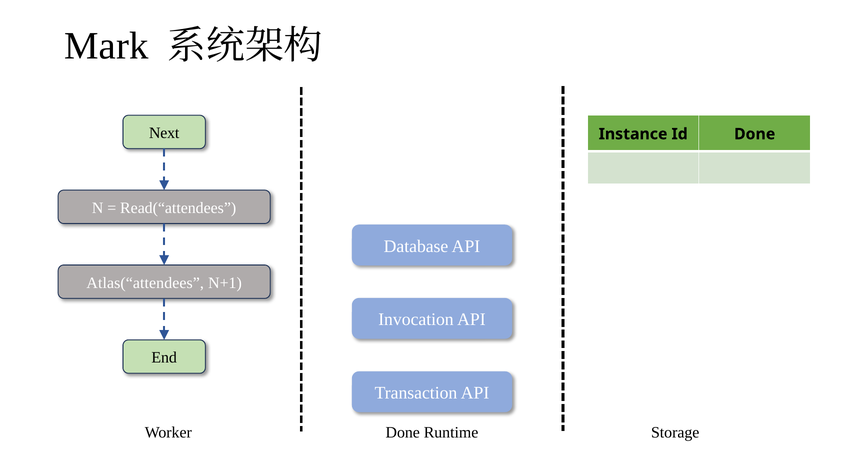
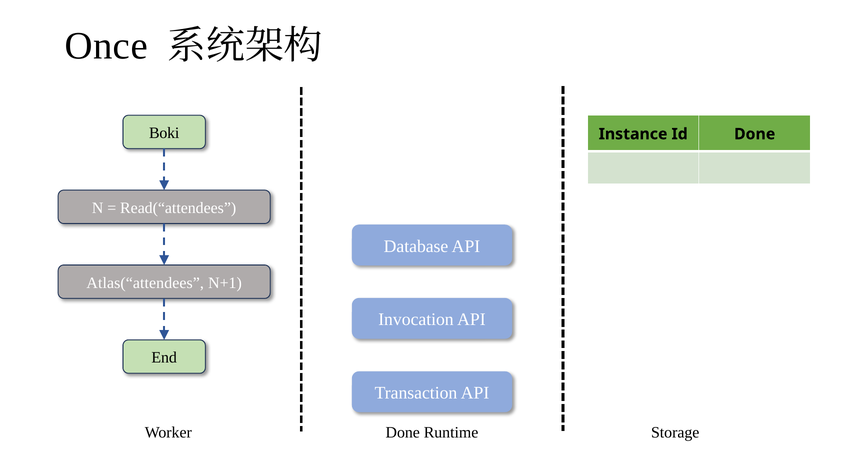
Mark: Mark -> Once
Next: Next -> Boki
